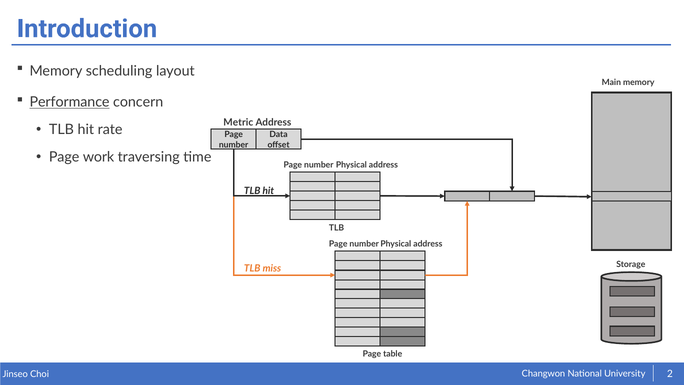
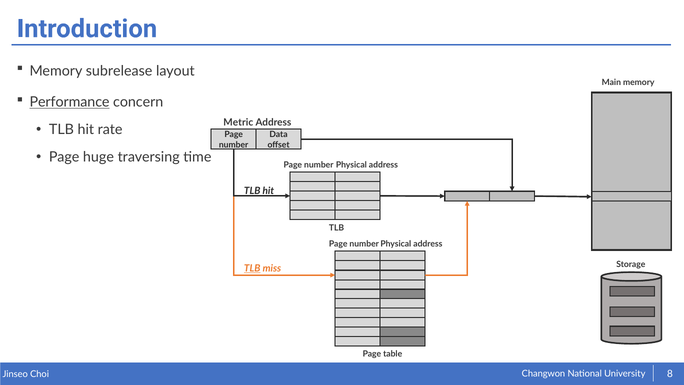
scheduling: scheduling -> subrelease
work: work -> huge
TLB at (252, 268) underline: none -> present
2: 2 -> 8
